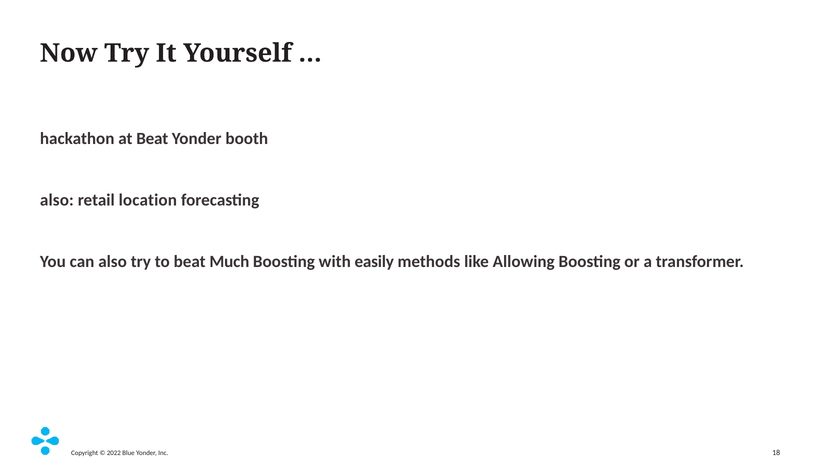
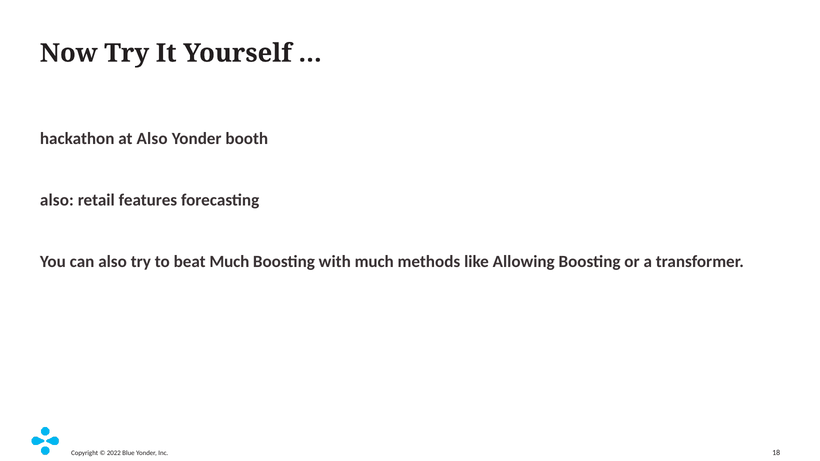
at Beat: Beat -> Also
location: location -> features
with easily: easily -> much
